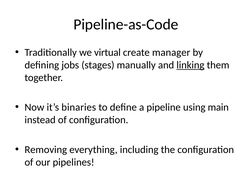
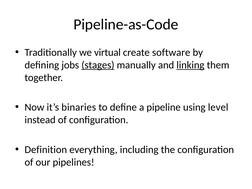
manager: manager -> software
stages underline: none -> present
main: main -> level
Removing: Removing -> Definition
